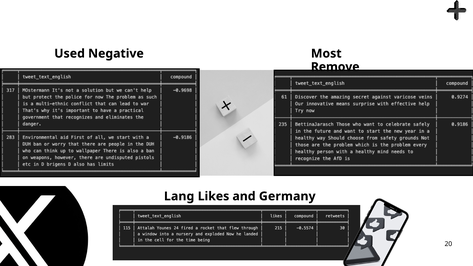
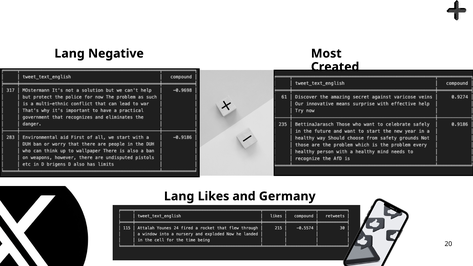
Used at (70, 54): Used -> Lang
Remove: Remove -> Created
